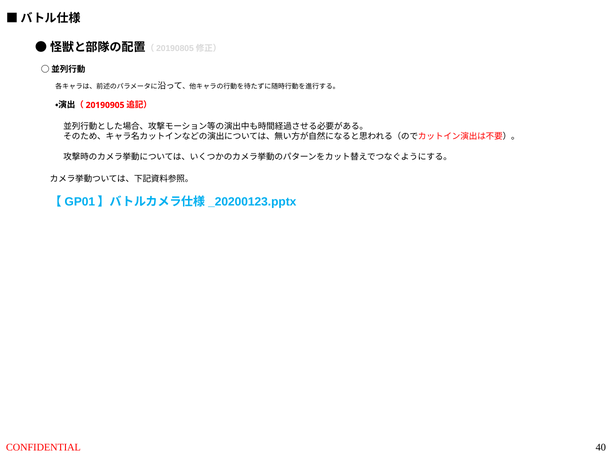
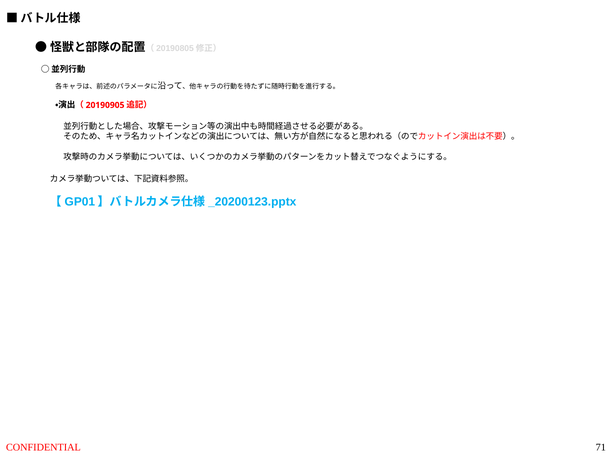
40: 40 -> 71
